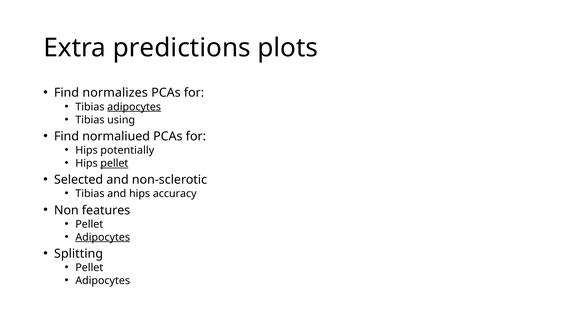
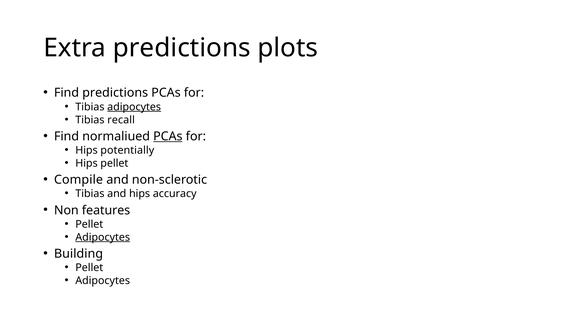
Find normalizes: normalizes -> predictions
using: using -> recall
PCAs at (168, 136) underline: none -> present
pellet at (114, 163) underline: present -> none
Selected: Selected -> Compile
Splitting: Splitting -> Building
